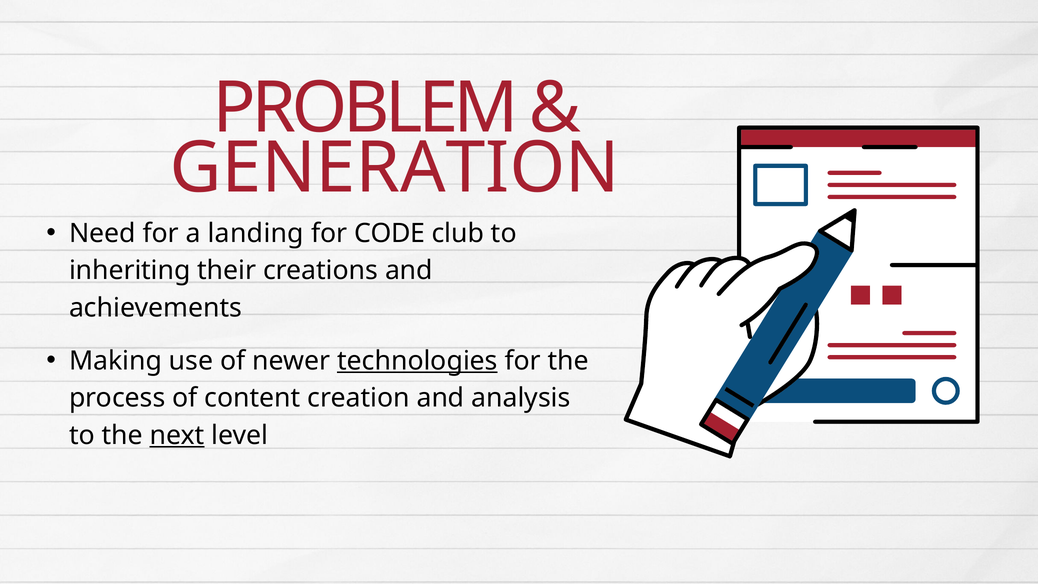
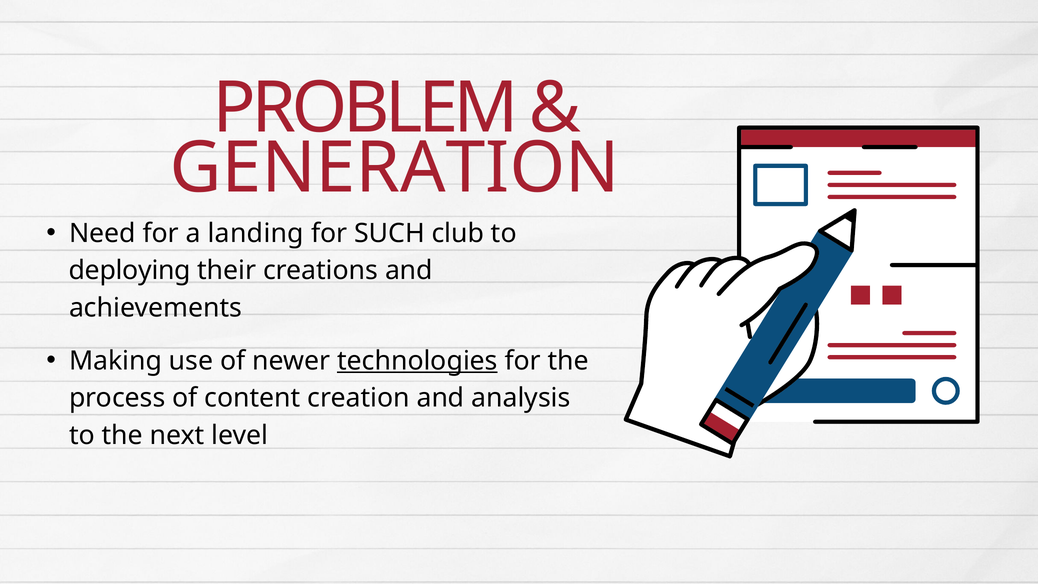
CODE: CODE -> SUCH
inheriting: inheriting -> deploying
next underline: present -> none
